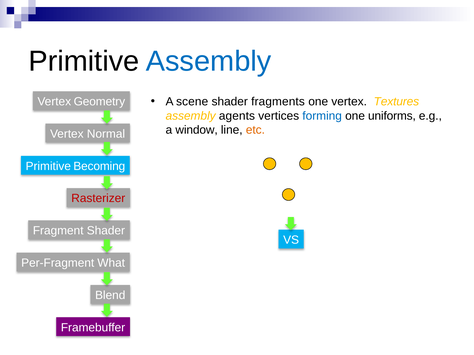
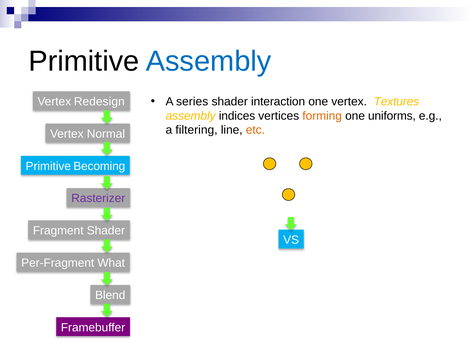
scene: scene -> series
fragments: fragments -> interaction
Geometry: Geometry -> Redesign
agents: agents -> indices
forming colour: blue -> orange
window: window -> filtering
Rasterizer colour: red -> purple
